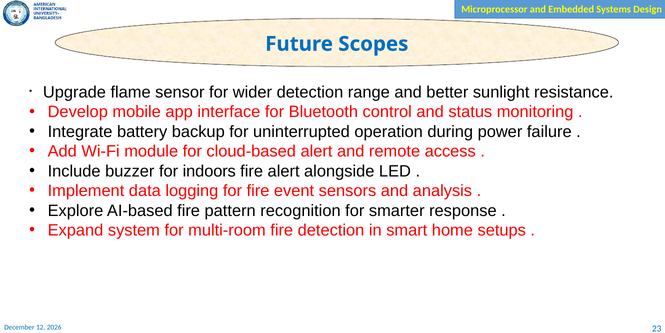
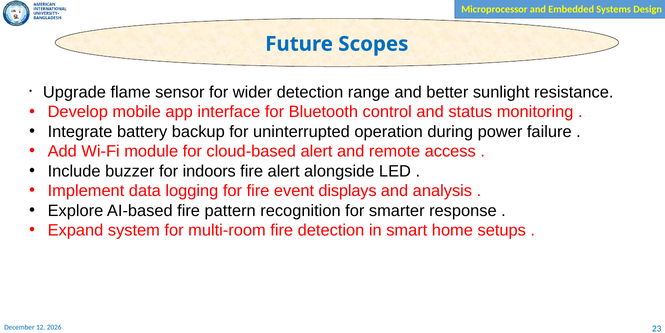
sensors: sensors -> displays
